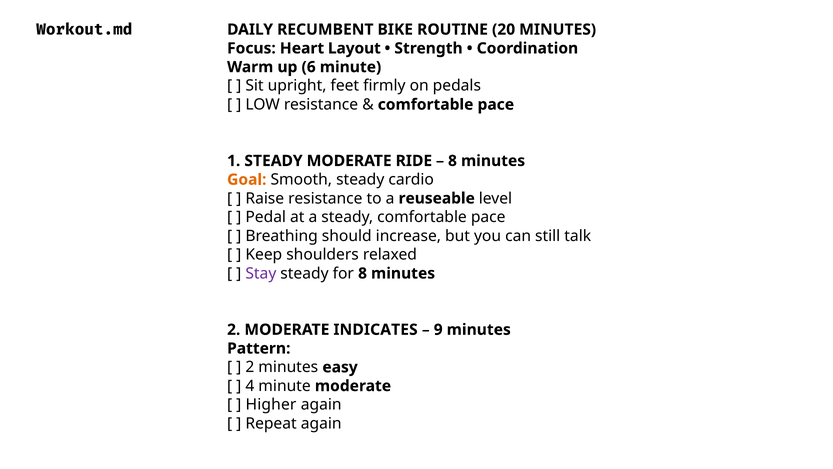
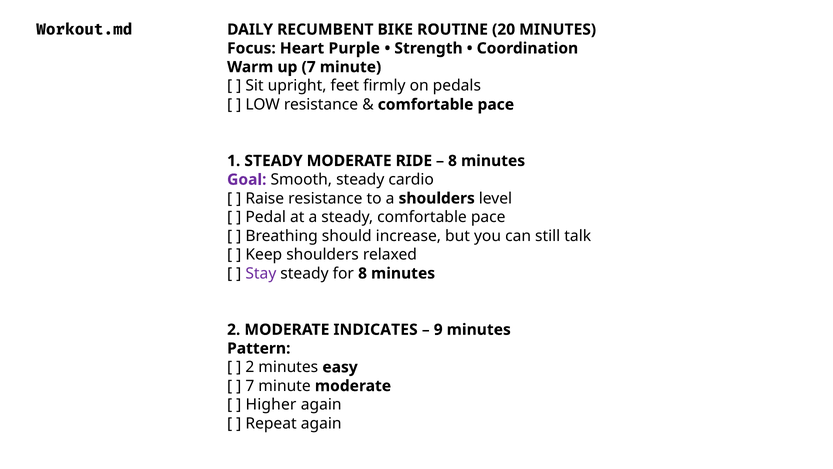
Layout: Layout -> Purple
up 6: 6 -> 7
Goal at (247, 179) colour: orange -> purple
a reuseable: reuseable -> shoulders
4 at (250, 386): 4 -> 7
